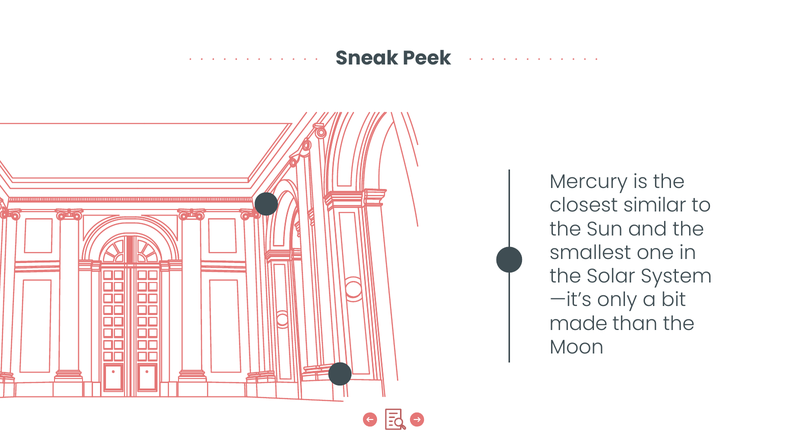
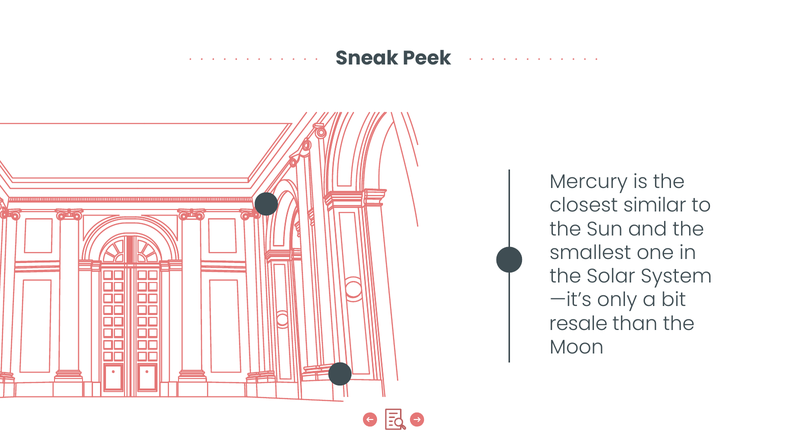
made: made -> resale
